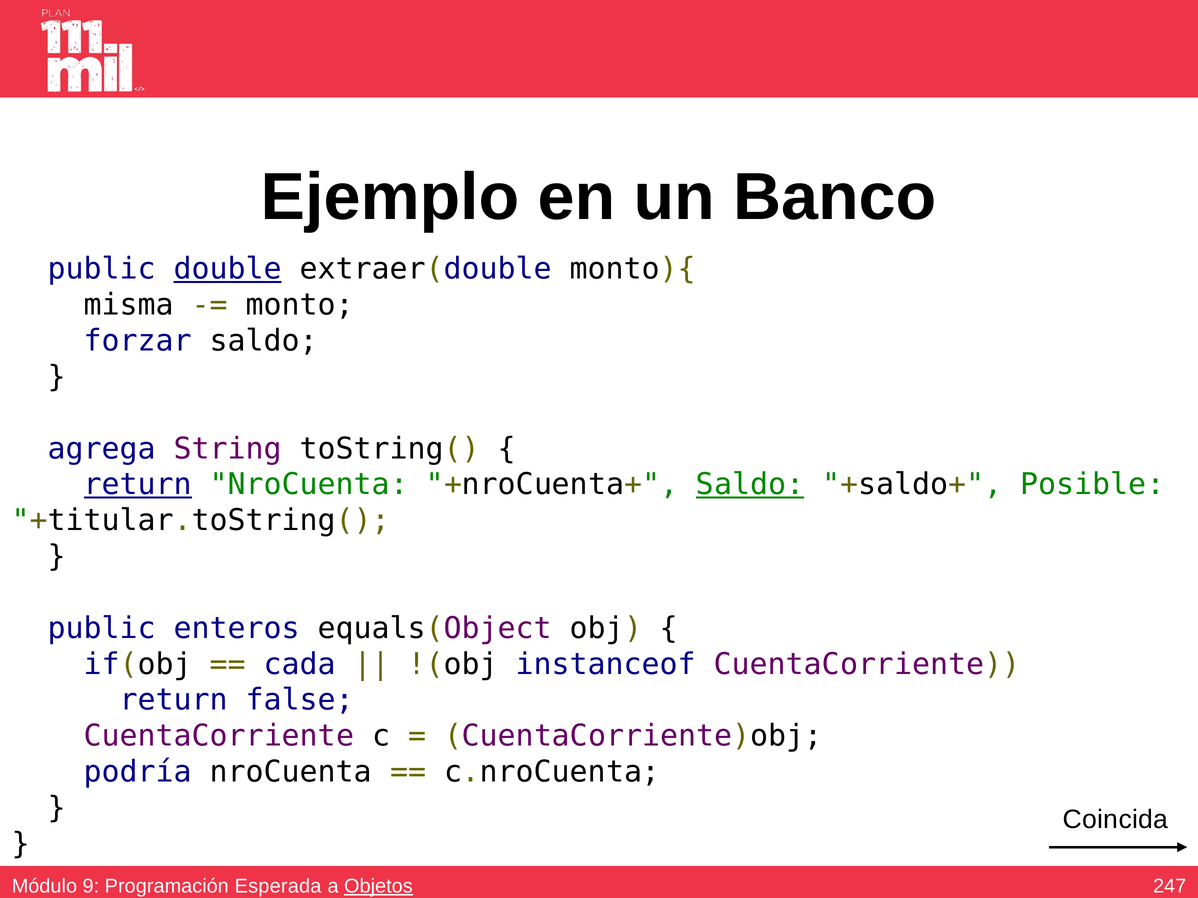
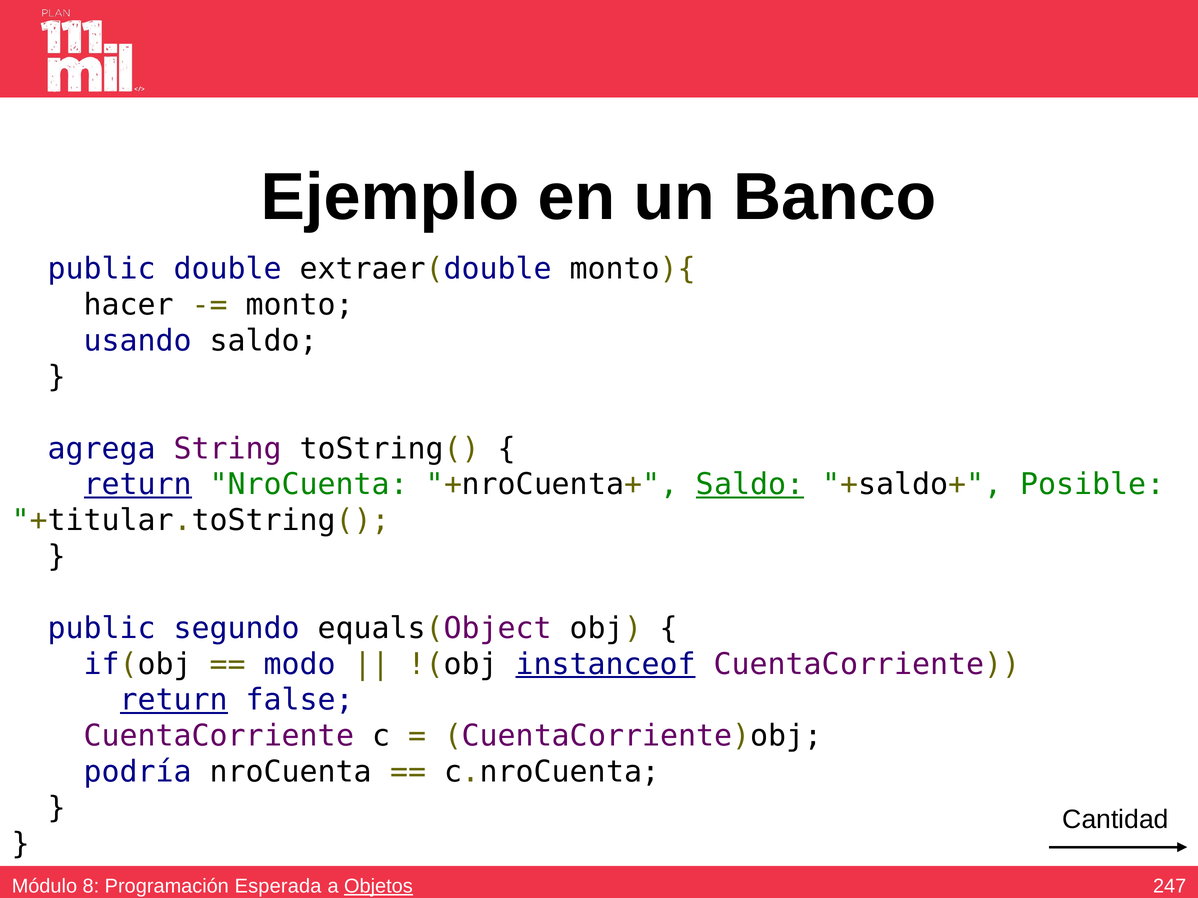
double underline: present -> none
misma: misma -> hacer
forzar: forzar -> usando
enteros: enteros -> segundo
cada: cada -> modo
instanceof underline: none -> present
return at (174, 700) underline: none -> present
Coincida: Coincida -> Cantidad
9: 9 -> 8
